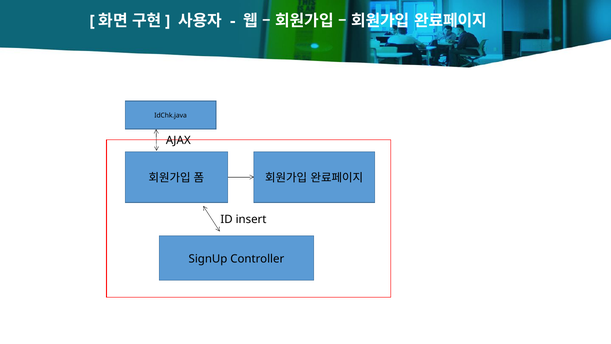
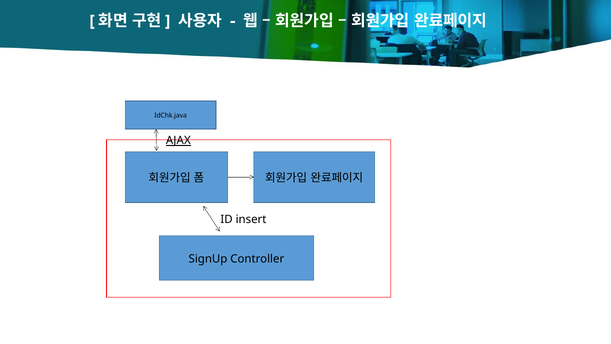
AJAX underline: none -> present
